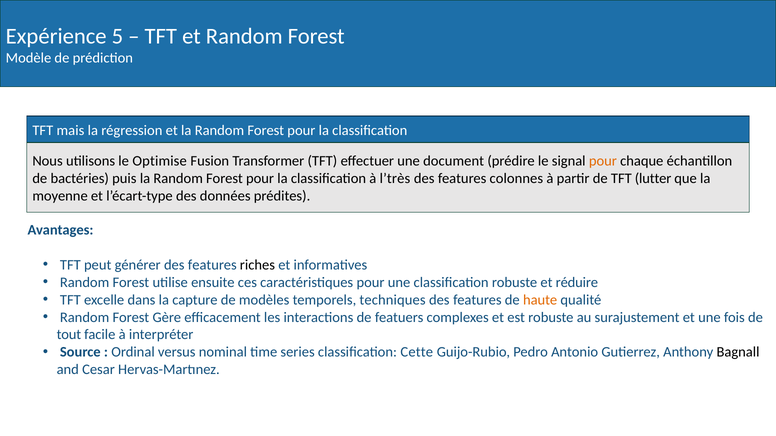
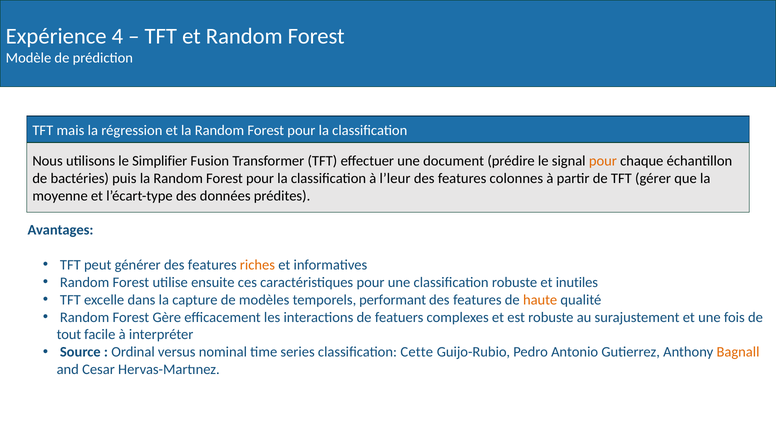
5: 5 -> 4
Optimise: Optimise -> Simplifier
l’très: l’très -> l’leur
lutter: lutter -> gérer
riches colour: black -> orange
réduire: réduire -> inutiles
techniques: techniques -> performant
Bagnall colour: black -> orange
